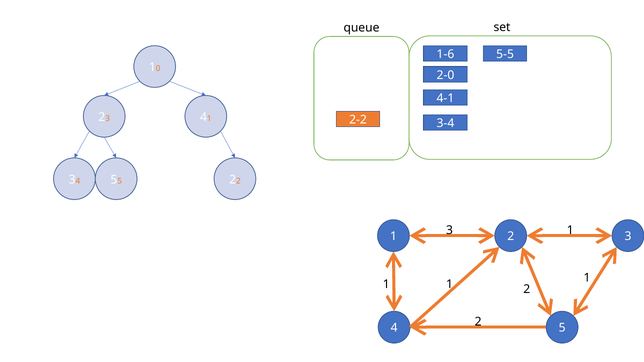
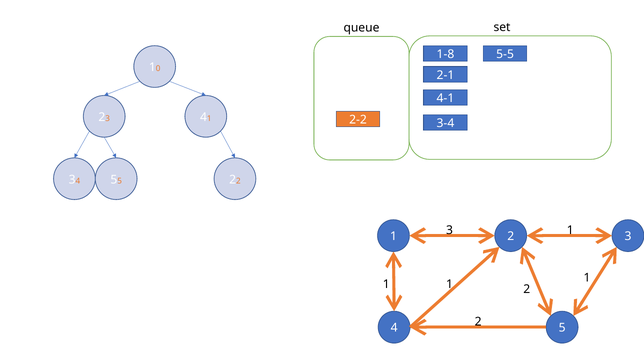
1-6: 1-6 -> 1-8
2-0: 2-0 -> 2-1
